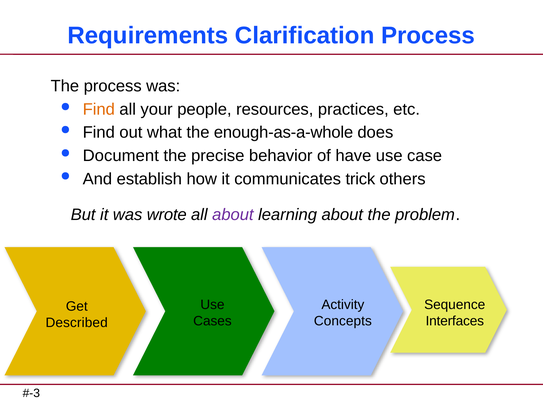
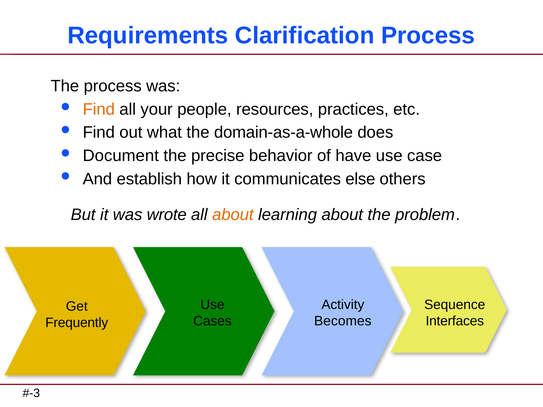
enough-as-a-whole: enough-as-a-whole -> domain-as-a-whole
trick: trick -> else
about at (233, 215) colour: purple -> orange
Concepts: Concepts -> Becomes
Described: Described -> Frequently
